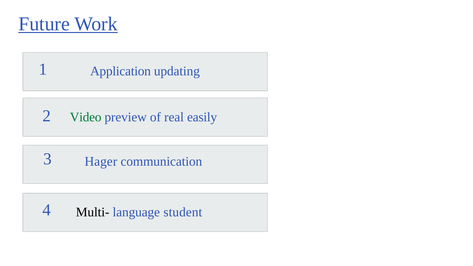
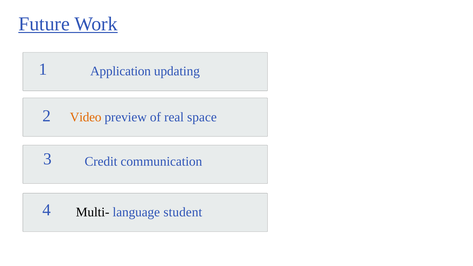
Video colour: green -> orange
easily: easily -> space
Hager: Hager -> Credit
